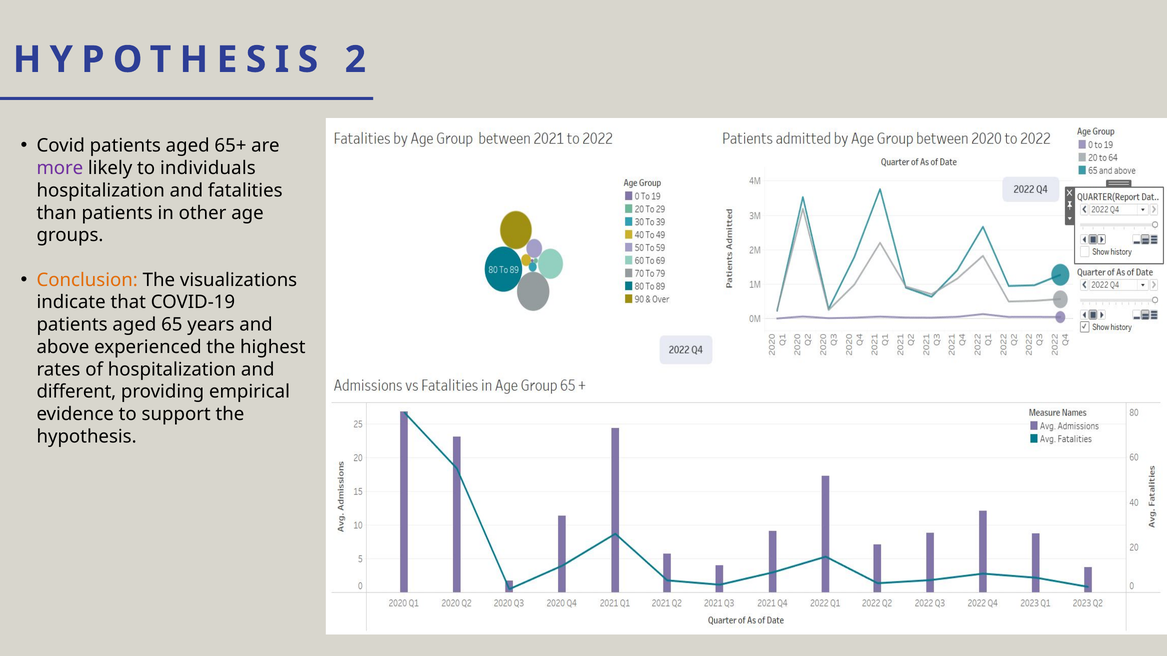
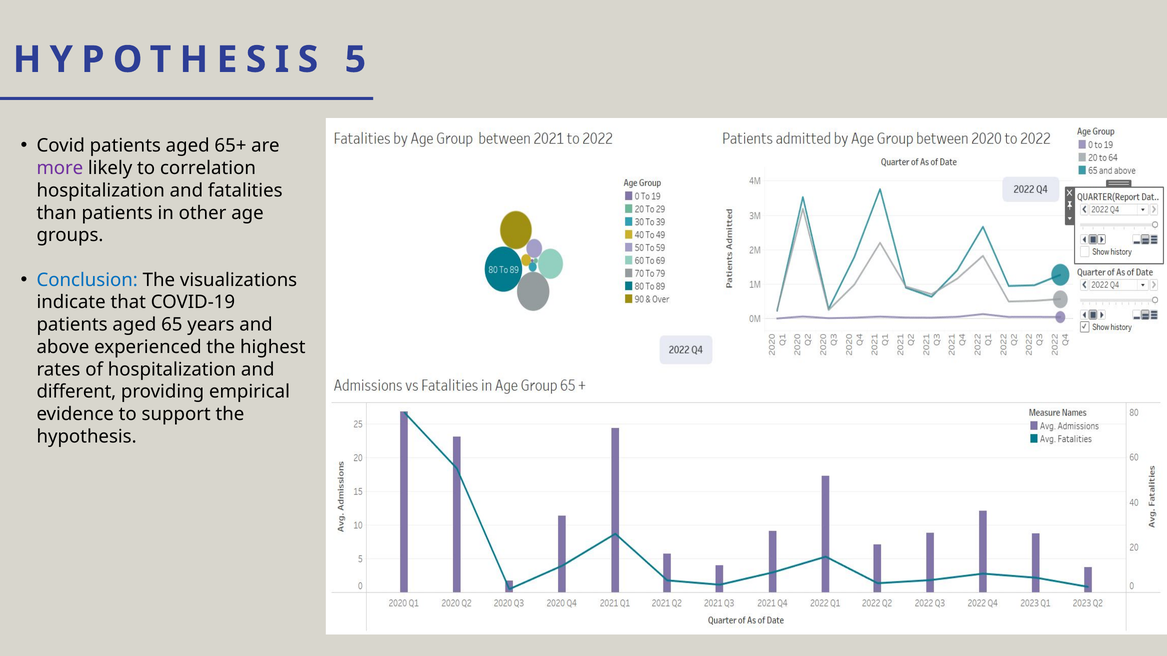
2: 2 -> 5
individuals: individuals -> correlation
Conclusion colour: orange -> blue
